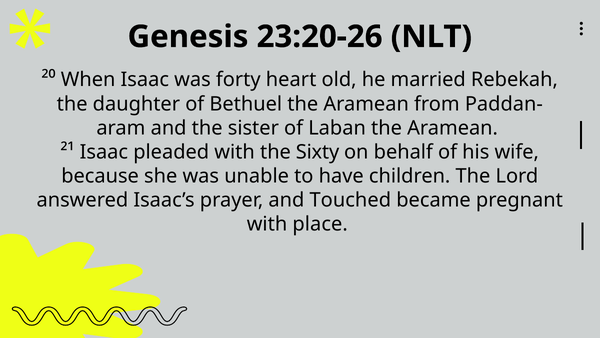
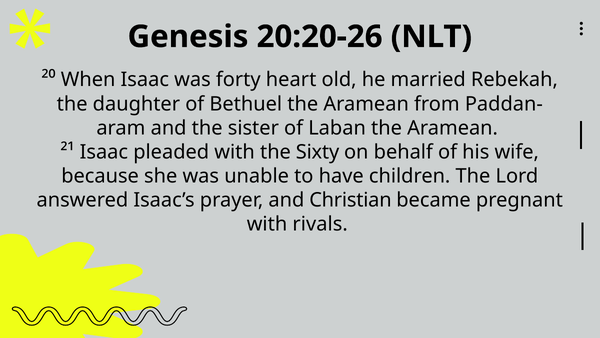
23:20-26: 23:20-26 -> 20:20-26
Touched: Touched -> Christian
place: place -> rivals
